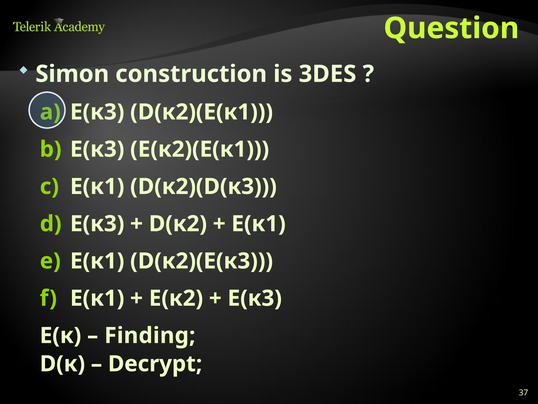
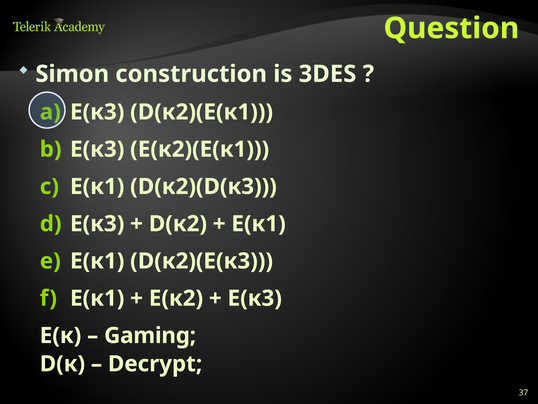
Finding: Finding -> Gaming
